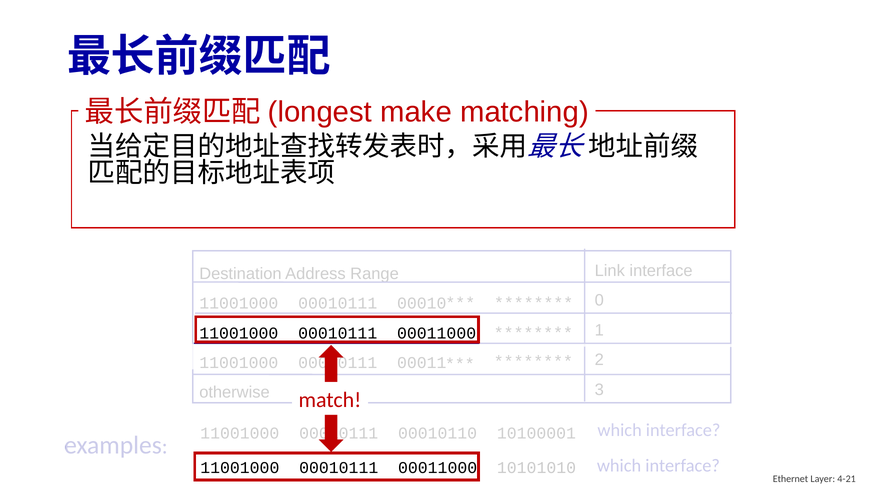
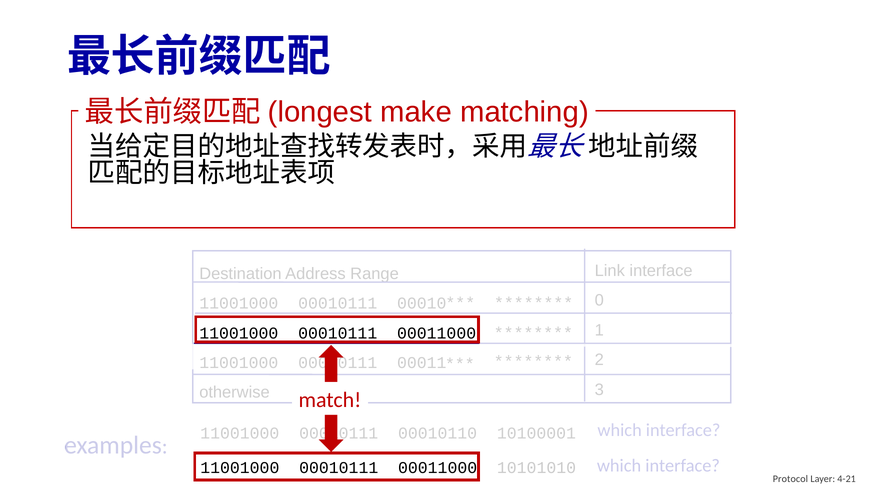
Ethernet: Ethernet -> Protocol
